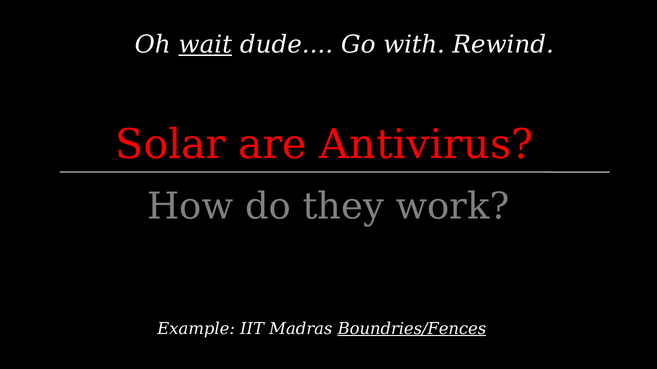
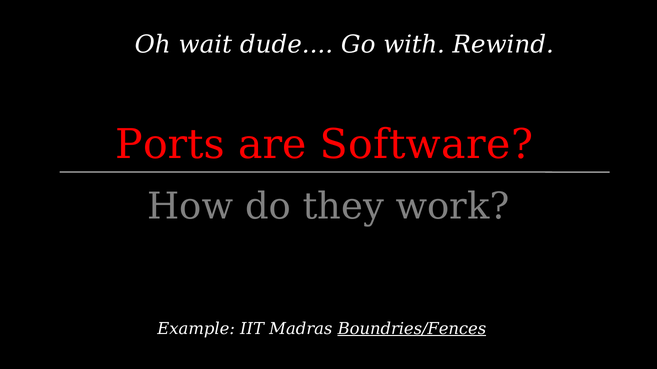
wait underline: present -> none
Solar: Solar -> Ports
Antivirus: Antivirus -> Software
